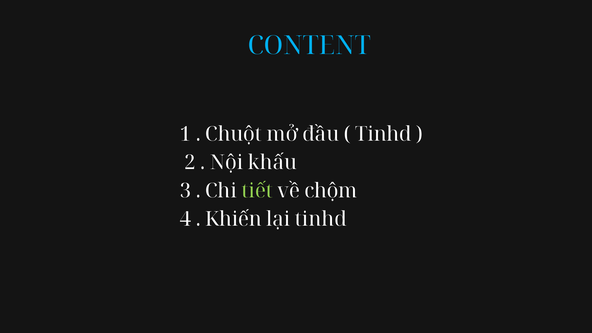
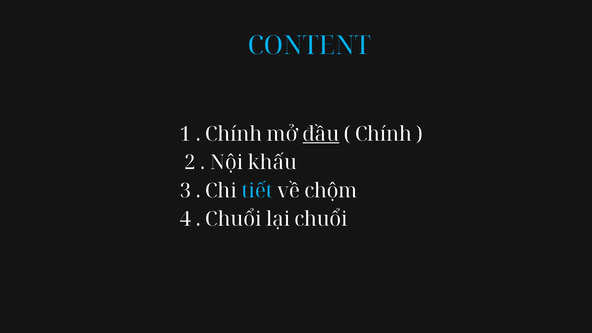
Chuột at (234, 134): Chuột -> Chính
đầu underline: none -> present
Tinhd at (383, 134): Tinhd -> Chính
tiết colour: light green -> light blue
Khiến at (234, 219): Khiến -> Chuổi
lại tinhd: tinhd -> chuổi
